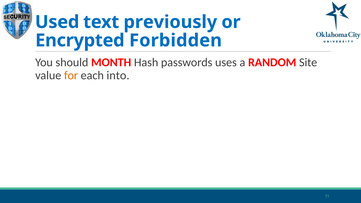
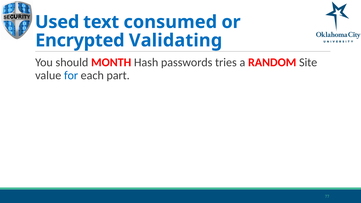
previously: previously -> consumed
Forbidden: Forbidden -> Validating
uses: uses -> tries
for colour: orange -> blue
into: into -> part
